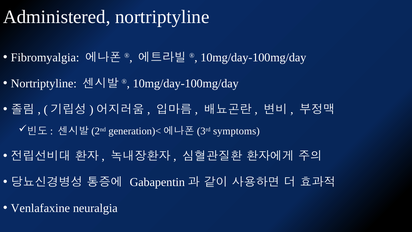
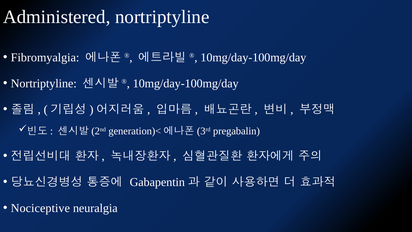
symptoms: symptoms -> pregabalin
Venlafaxine: Venlafaxine -> Nociceptive
